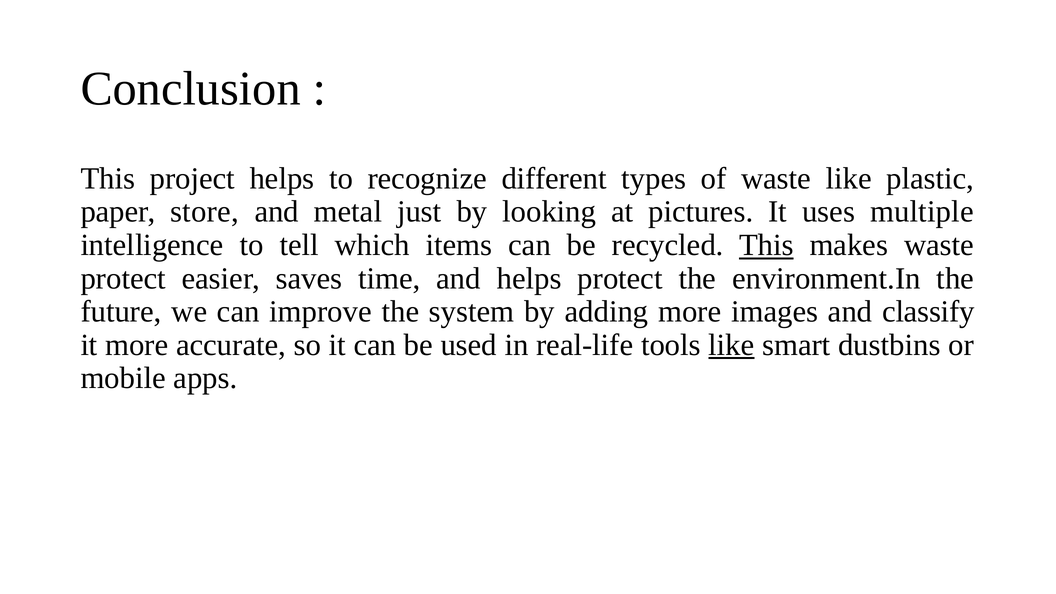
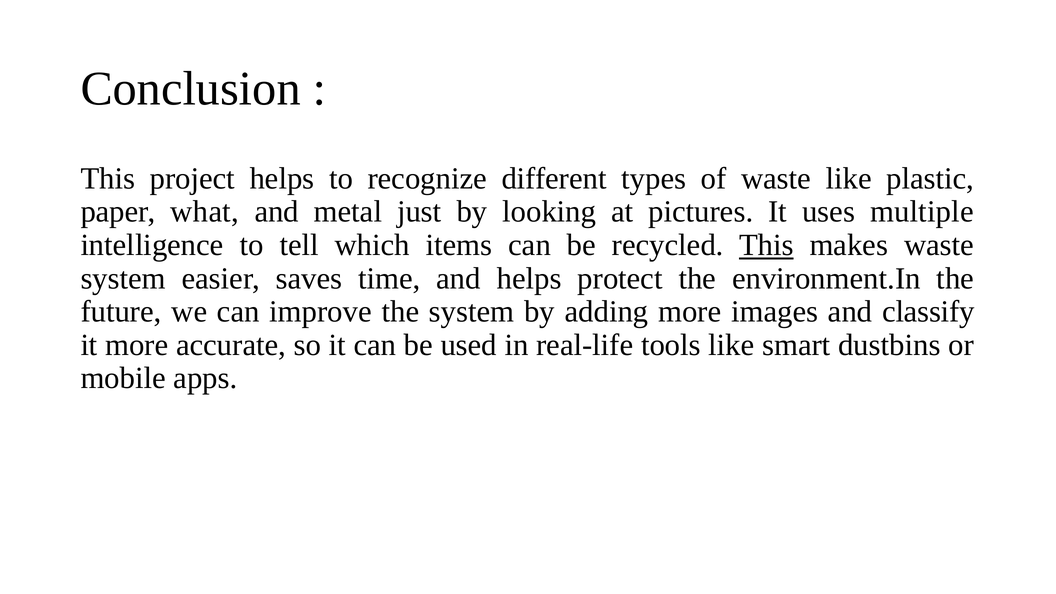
store: store -> what
protect at (123, 278): protect -> system
like at (731, 345) underline: present -> none
